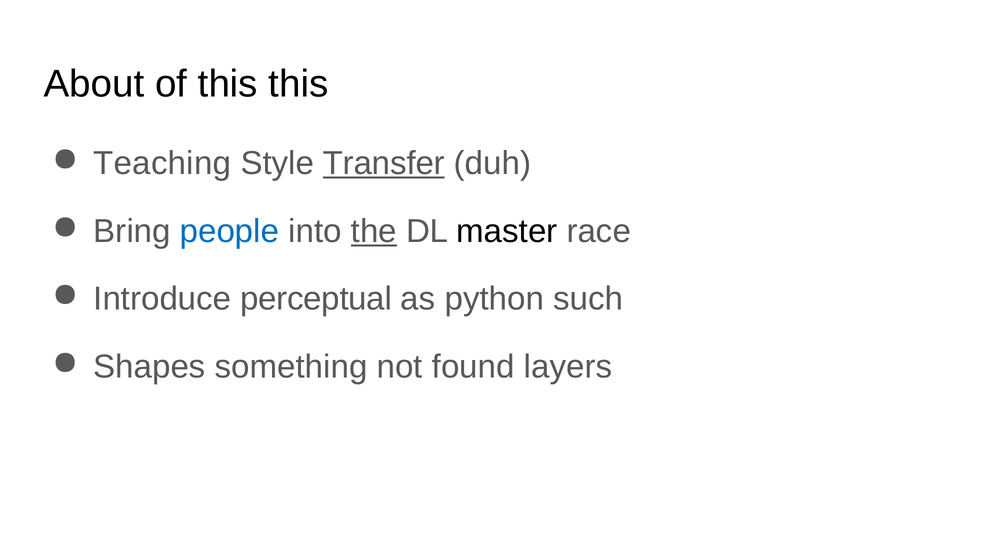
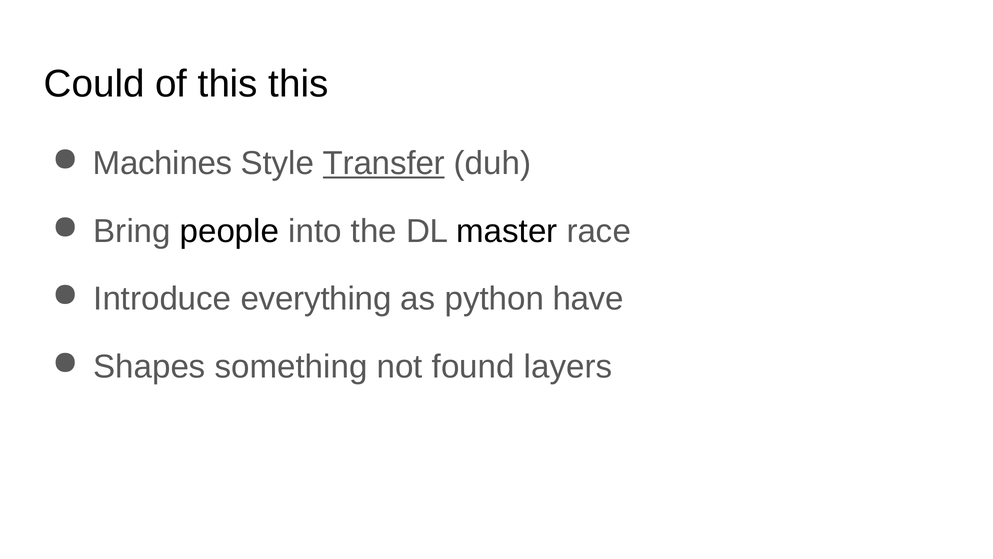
About: About -> Could
Teaching: Teaching -> Machines
people colour: blue -> black
the underline: present -> none
perceptual: perceptual -> everything
such: such -> have
